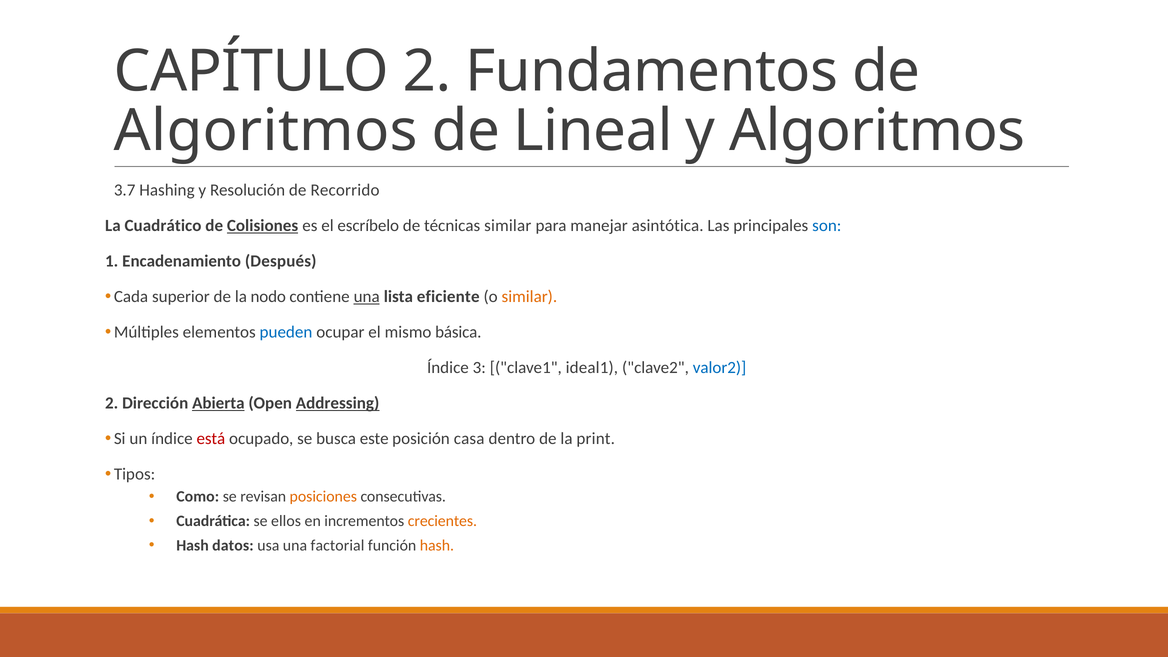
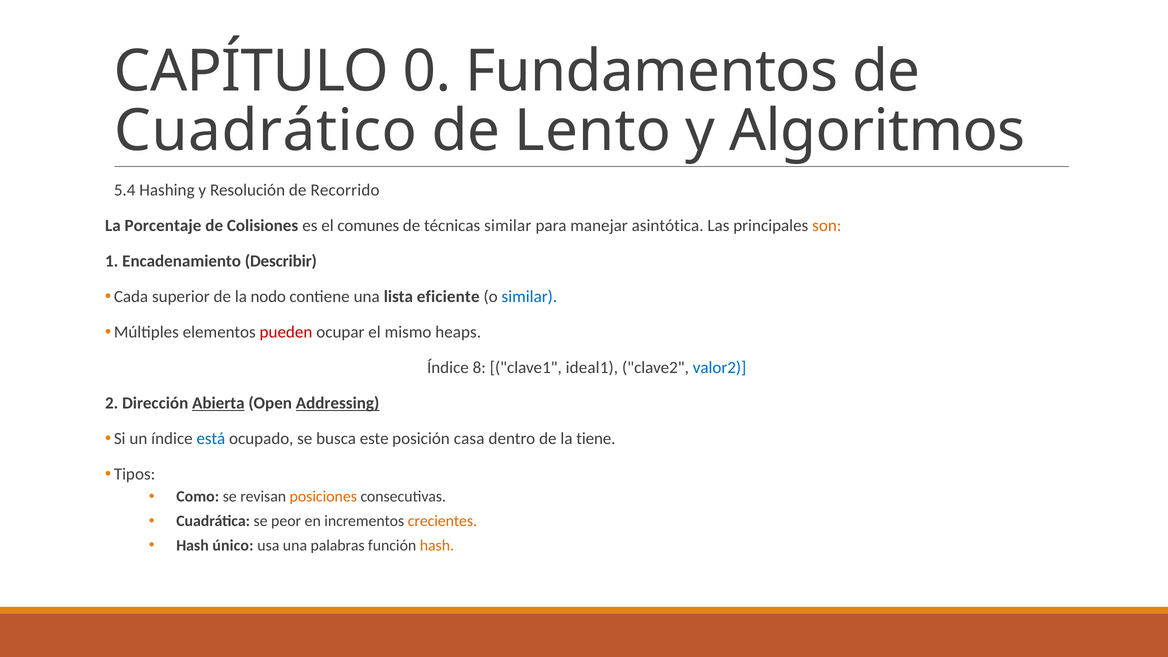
CAPÍTULO 2: 2 -> 0
Algoritmos at (266, 131): Algoritmos -> Cuadrático
Lineal: Lineal -> Lento
3.7: 3.7 -> 5.4
Cuadrático: Cuadrático -> Porcentaje
Colisiones underline: present -> none
escríbelo: escríbelo -> comunes
son colour: blue -> orange
Después: Después -> Describir
una at (367, 297) underline: present -> none
similar at (529, 297) colour: orange -> blue
pueden colour: blue -> red
básica: básica -> heaps
3: 3 -> 8
está colour: red -> blue
print: print -> tiene
ellos: ellos -> peor
datos: datos -> único
factorial: factorial -> palabras
